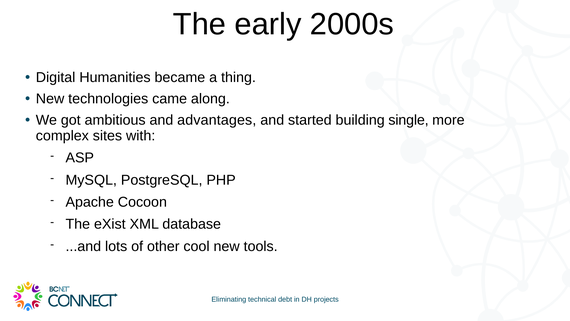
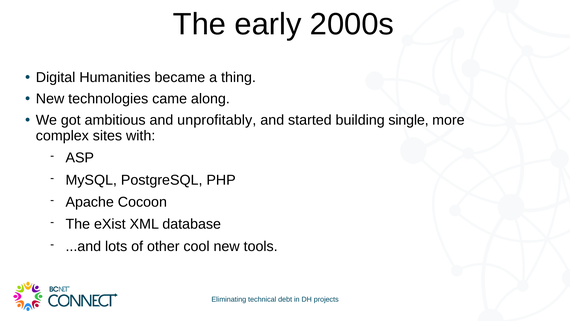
advantages: advantages -> unprofitably
